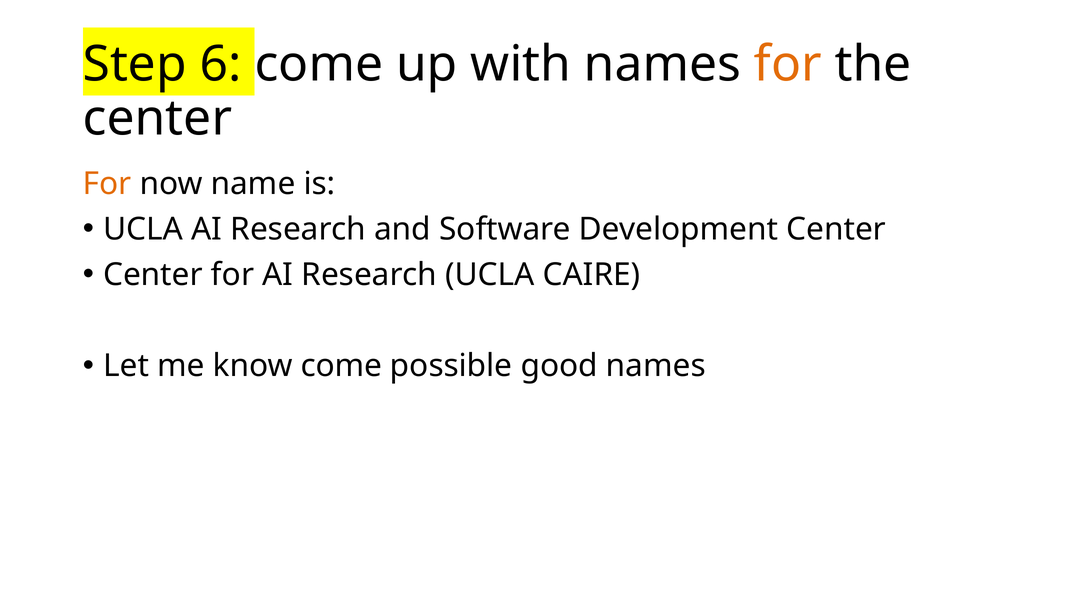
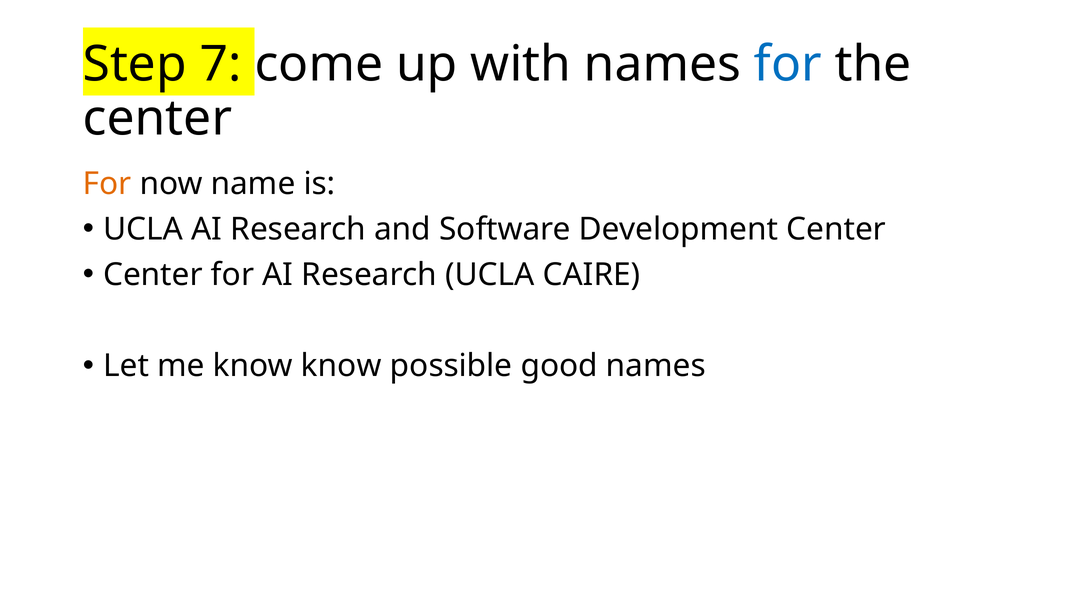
6: 6 -> 7
for at (788, 64) colour: orange -> blue
know come: come -> know
